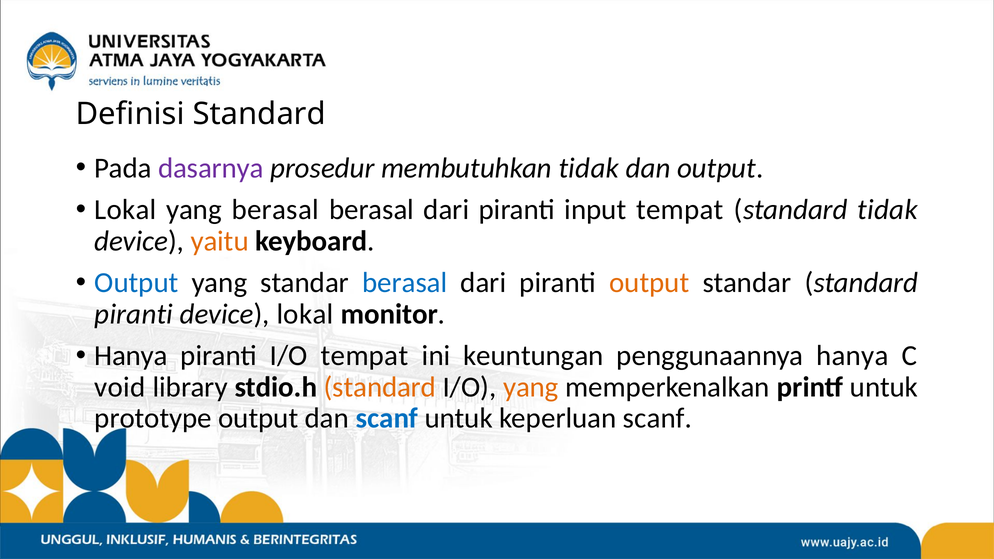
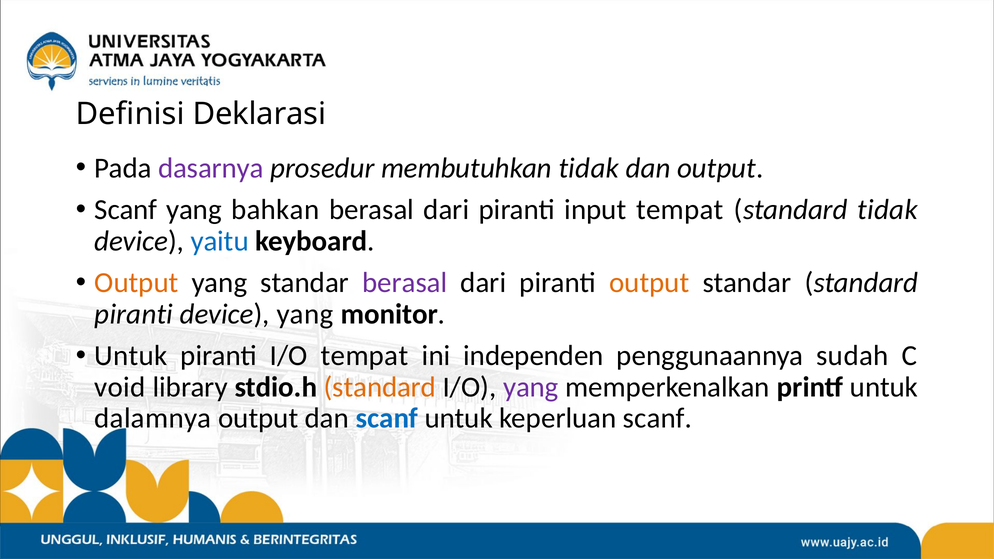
Definisi Standard: Standard -> Deklarasi
Lokal at (126, 210): Lokal -> Scanf
yang berasal: berasal -> bahkan
yaitu colour: orange -> blue
Output at (136, 283) colour: blue -> orange
berasal at (405, 283) colour: blue -> purple
device lokal: lokal -> yang
Hanya at (131, 356): Hanya -> Untuk
keuntungan: keuntungan -> independen
penggunaannya hanya: hanya -> sudah
yang at (531, 387) colour: orange -> purple
prototype: prototype -> dalamnya
